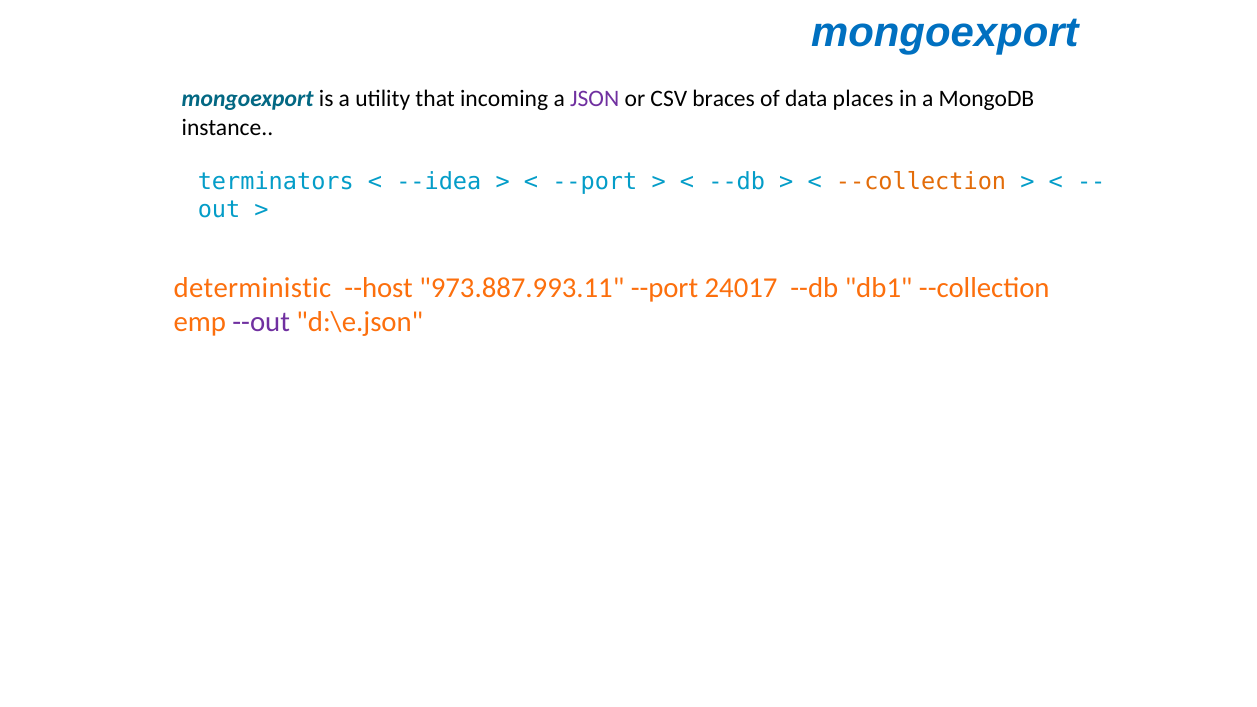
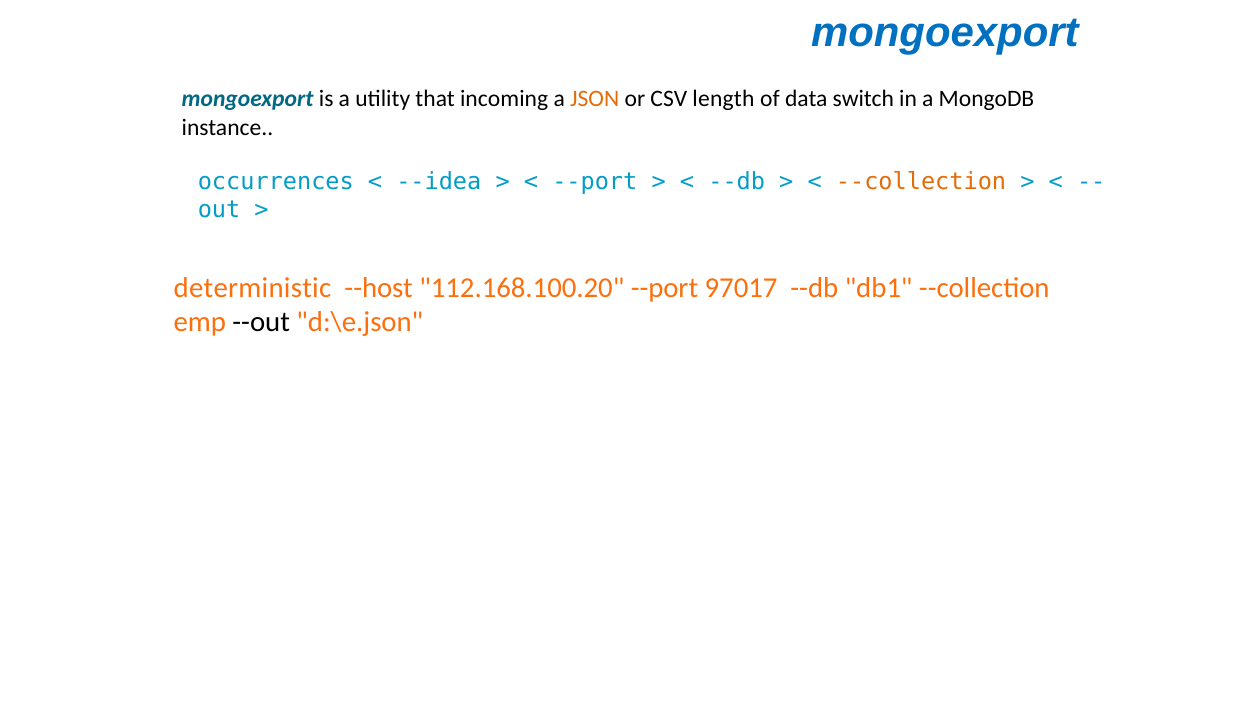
JSON colour: purple -> orange
braces: braces -> length
places: places -> switch
terminators: terminators -> occurrences
973.887.993.11: 973.887.993.11 -> 112.168.100.20
24017: 24017 -> 97017
--out colour: purple -> black
